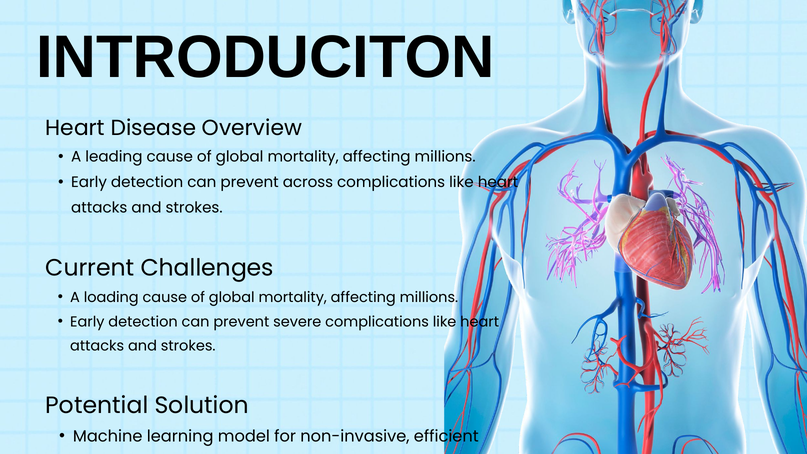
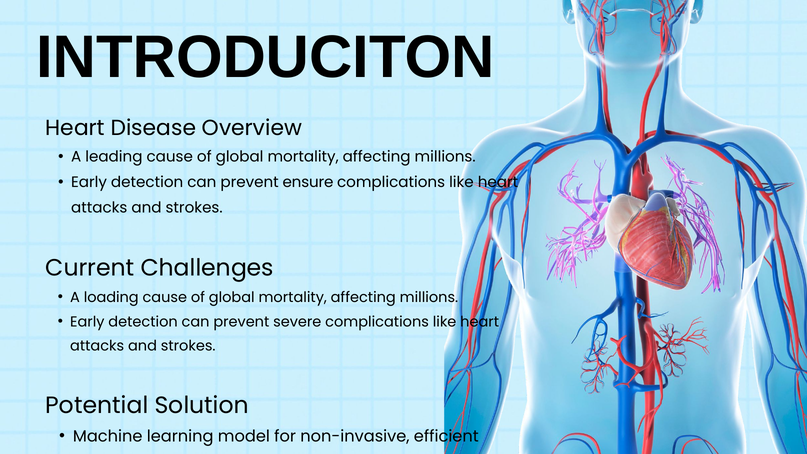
across: across -> ensure
